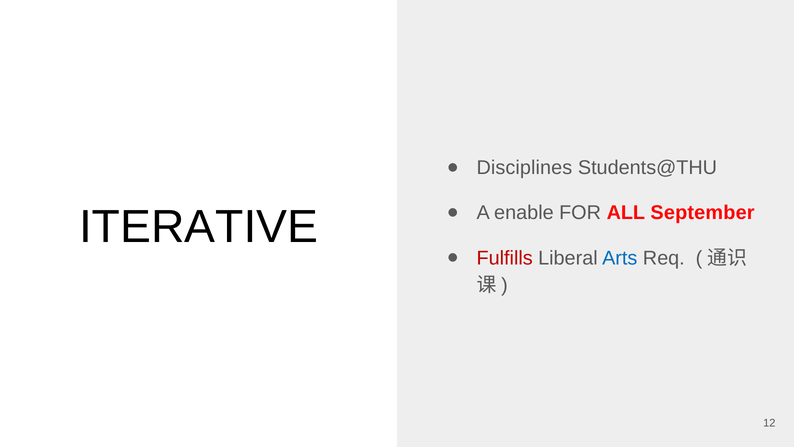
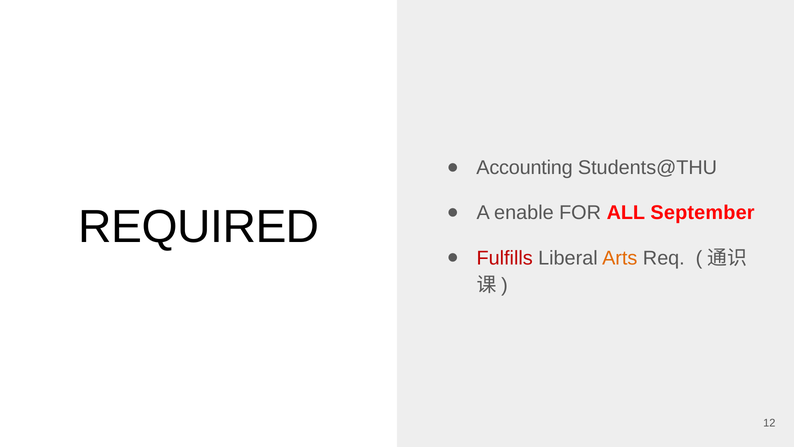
Disciplines: Disciplines -> Accounting
ITERATIVE: ITERATIVE -> REQUIRED
Arts colour: blue -> orange
